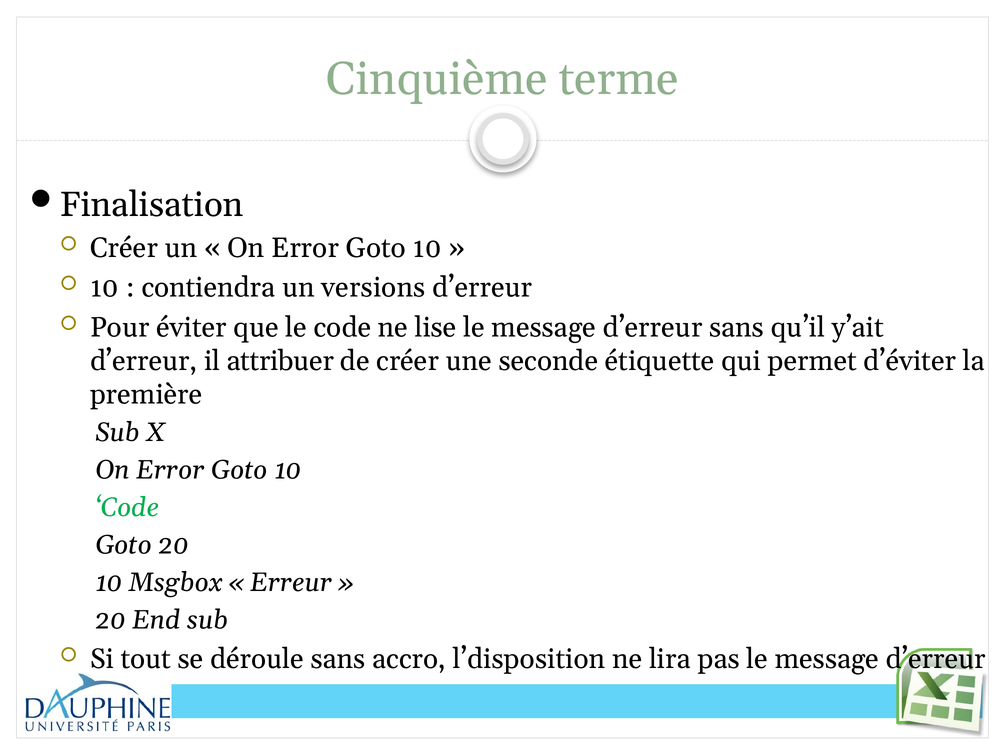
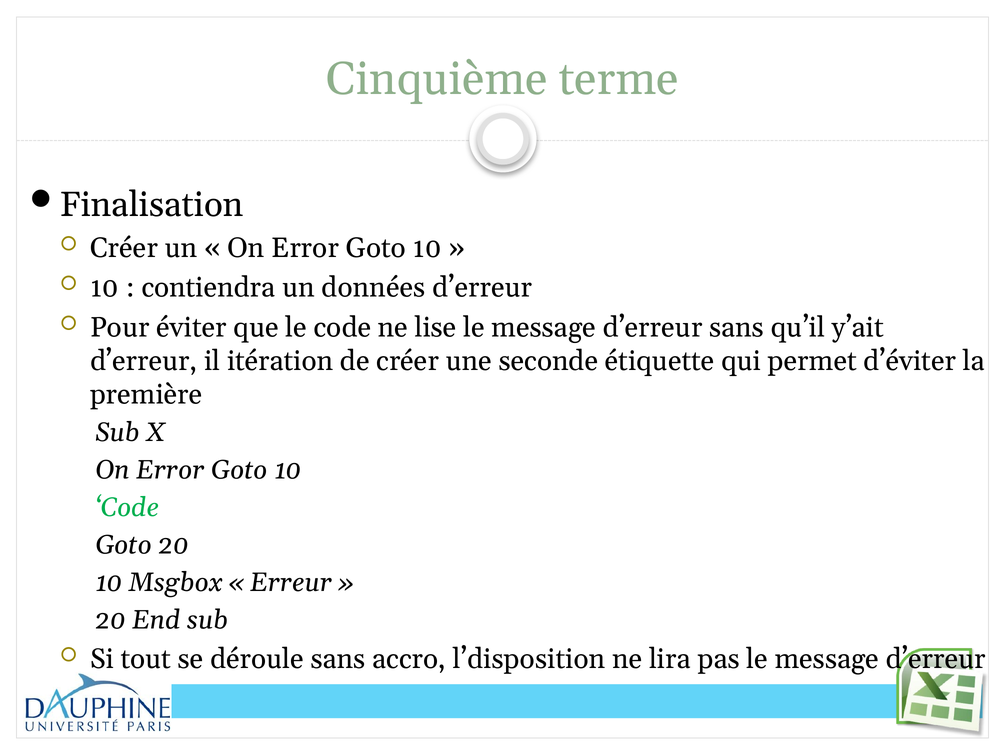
versions: versions -> données
attribuer: attribuer -> itération
